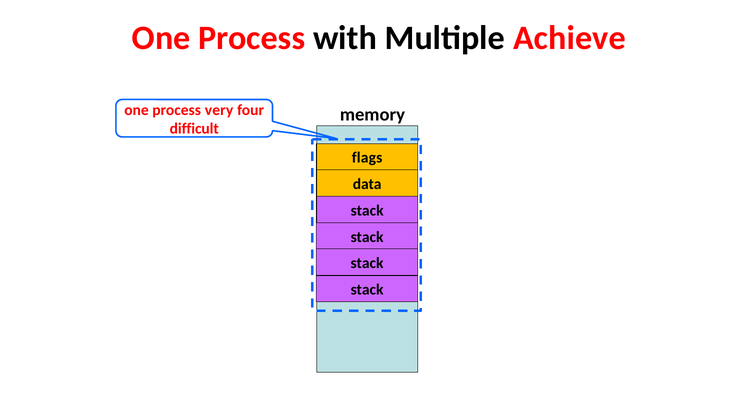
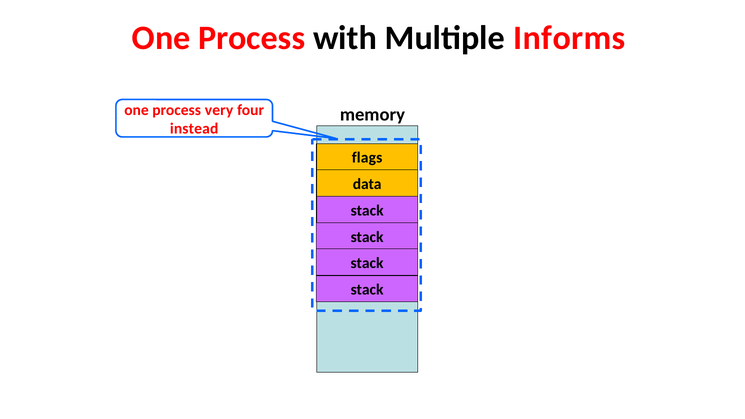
Achieve: Achieve -> Informs
difficult: difficult -> instead
